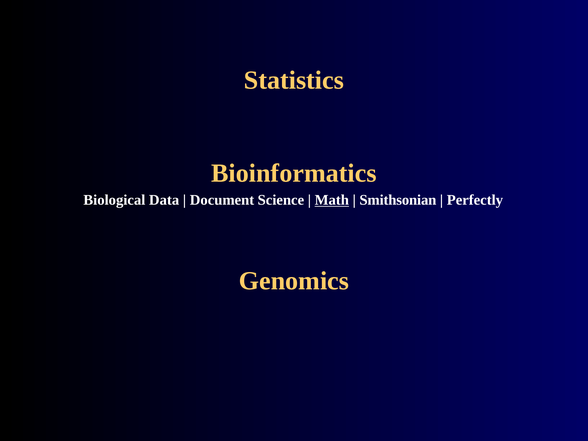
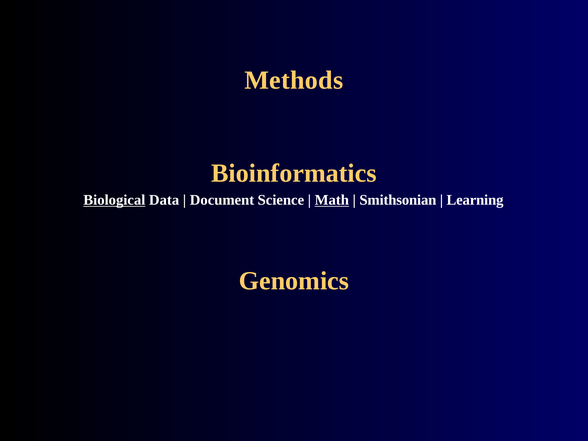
Statistics: Statistics -> Methods
Biological underline: none -> present
Perfectly: Perfectly -> Learning
